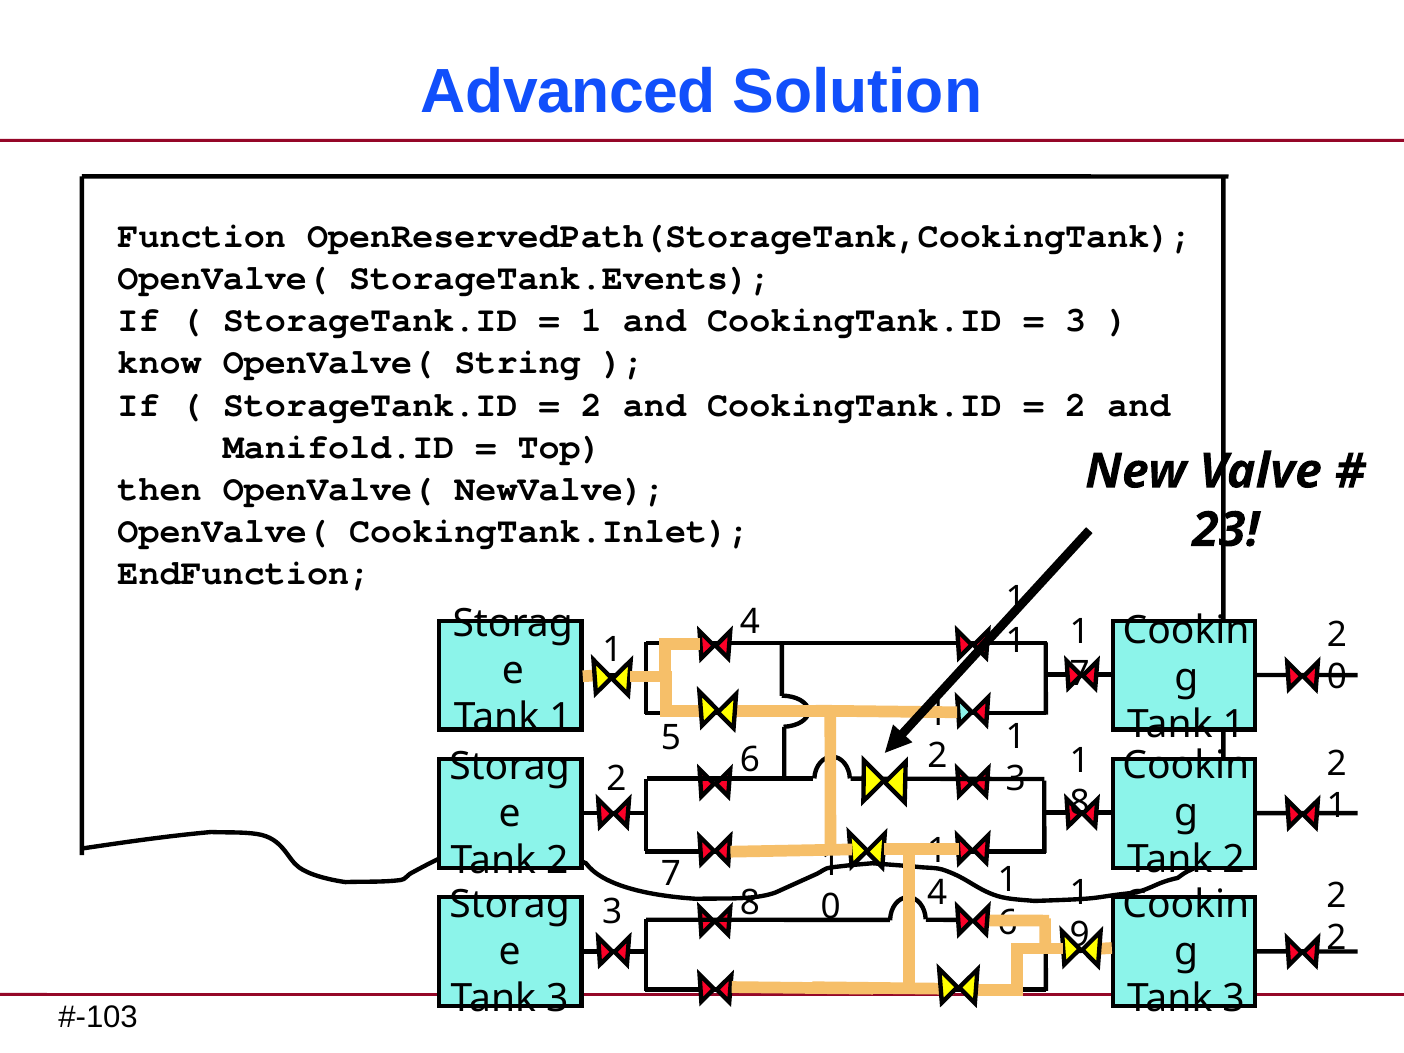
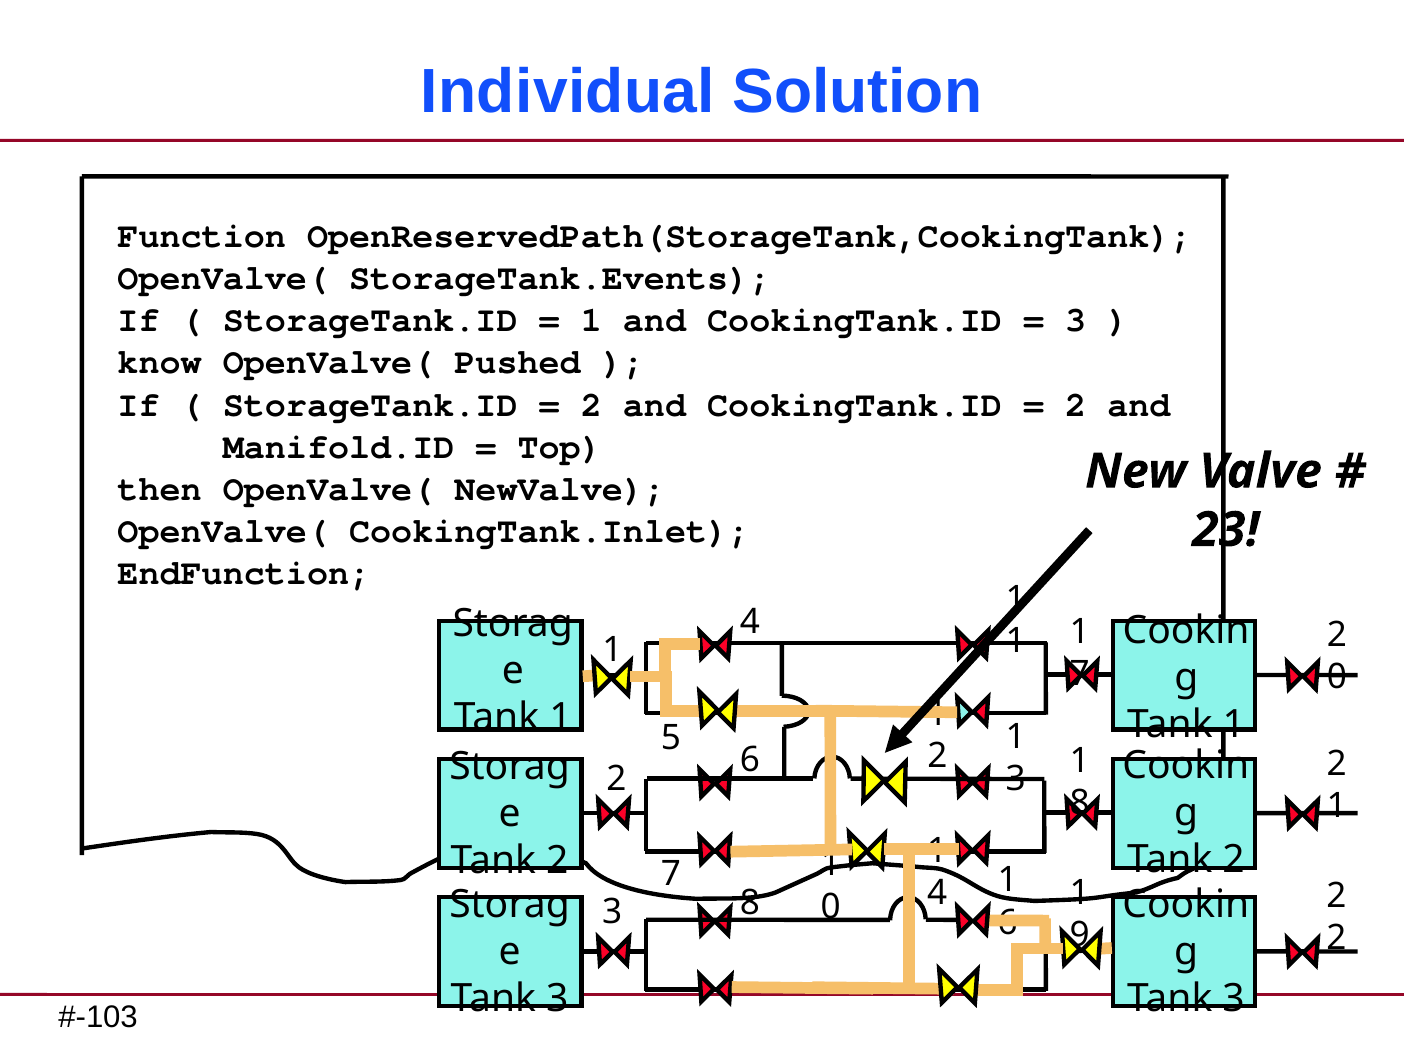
Advanced: Advanced -> Individual
String: String -> Pushed
